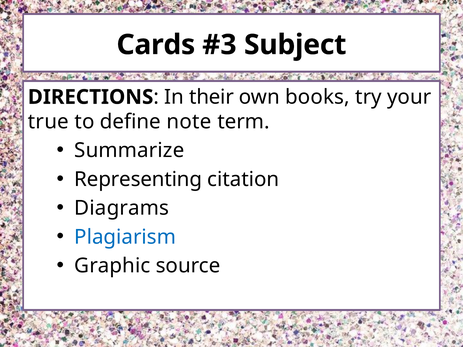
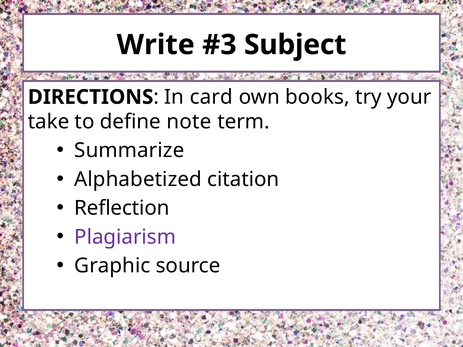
Cards: Cards -> Write
their: their -> card
true: true -> take
Representing: Representing -> Alphabetized
Diagrams: Diagrams -> Reflection
Plagiarism colour: blue -> purple
